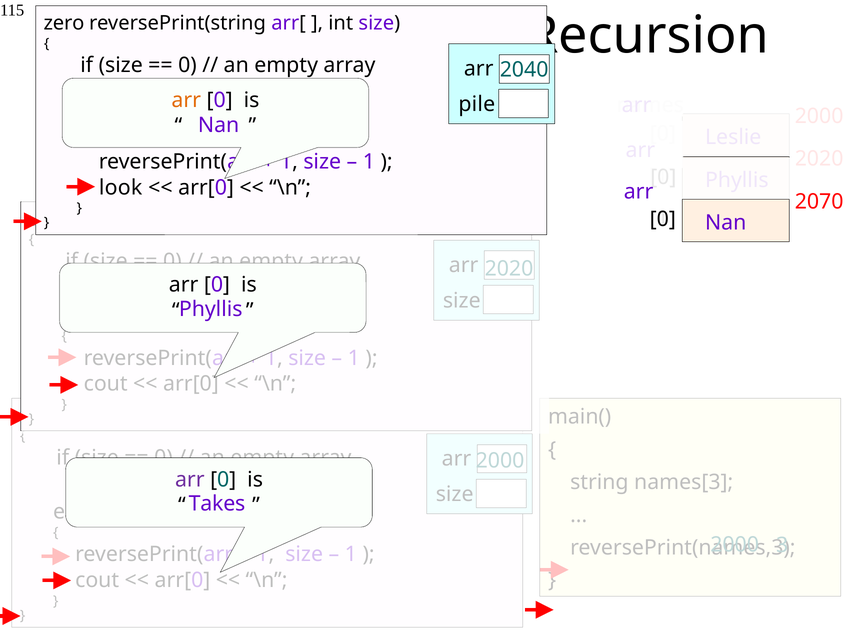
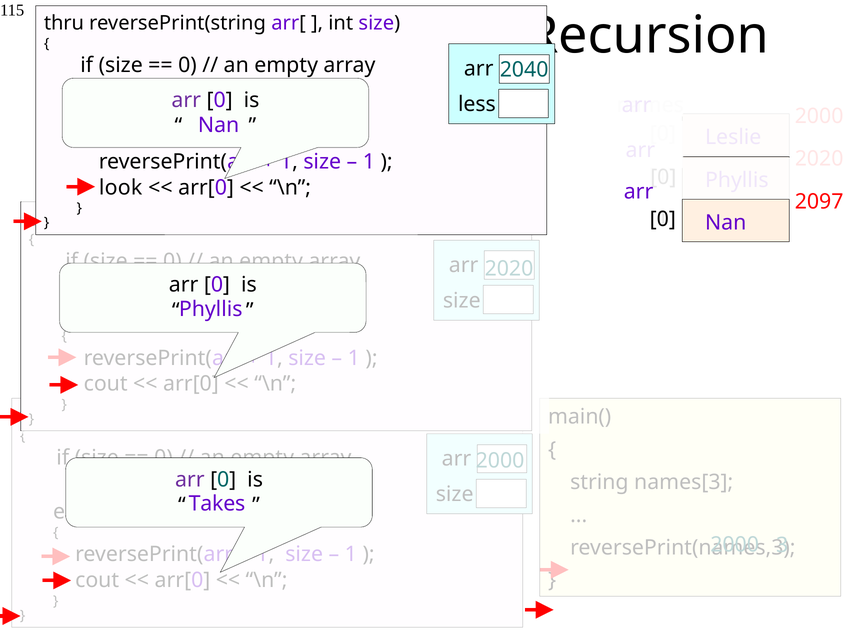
zero: zero -> thru
arr at (186, 100) colour: orange -> purple
pile: pile -> less
2070: 2070 -> 2097
